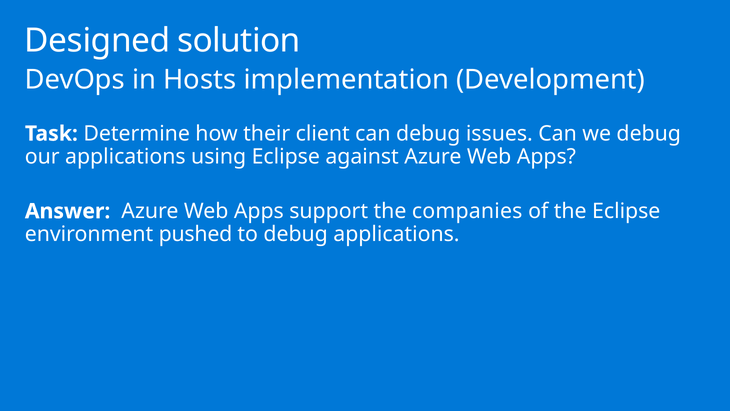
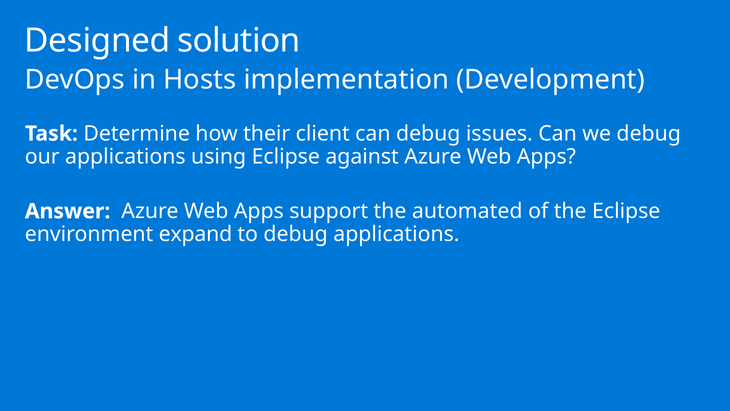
companies: companies -> automated
pushed: pushed -> expand
